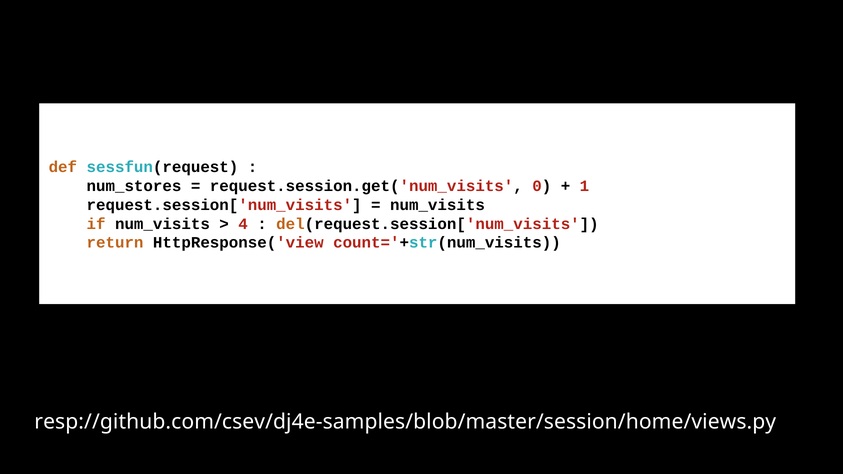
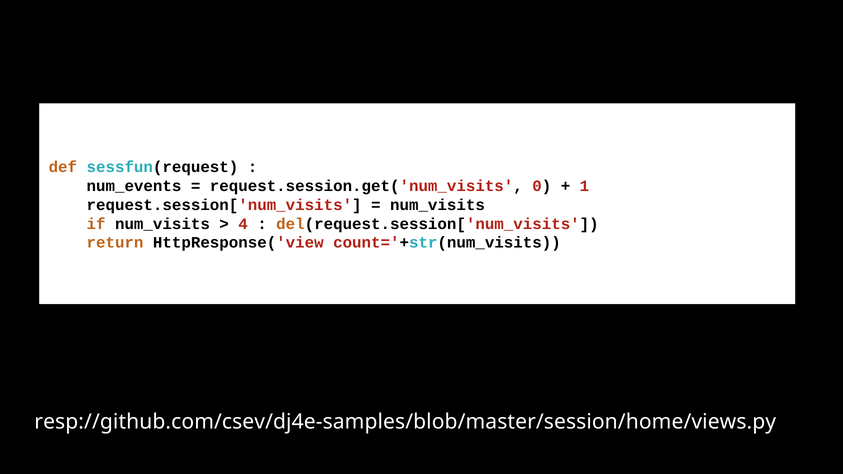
num_stores: num_stores -> num_events
